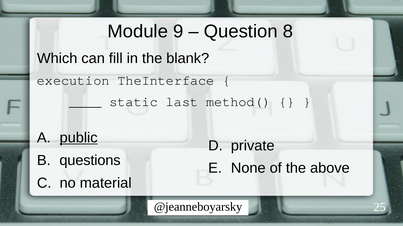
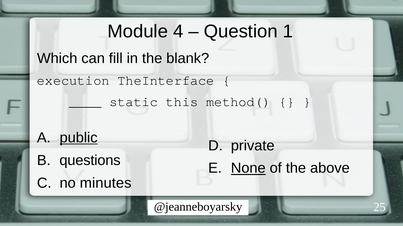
9: 9 -> 4
8: 8 -> 1
last: last -> this
None underline: none -> present
material: material -> minutes
